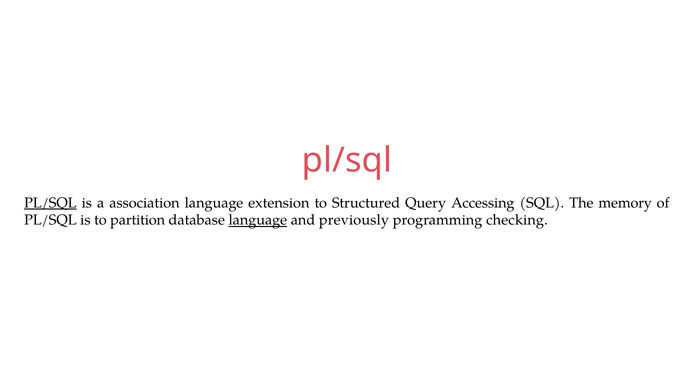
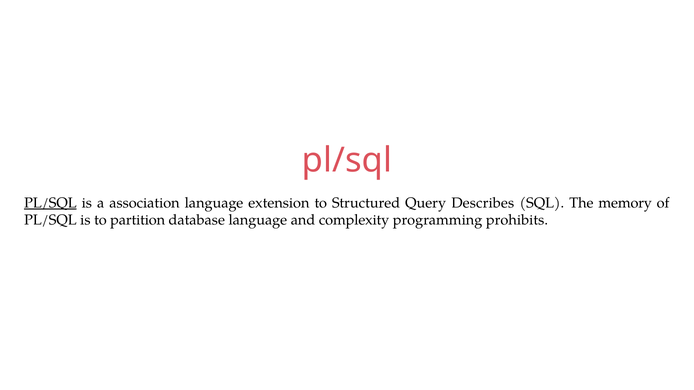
Accessing: Accessing -> Describes
language at (258, 220) underline: present -> none
previously: previously -> complexity
checking: checking -> prohibits
